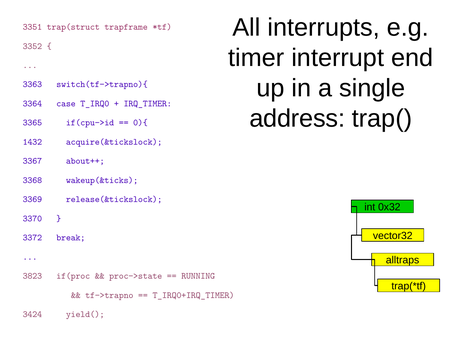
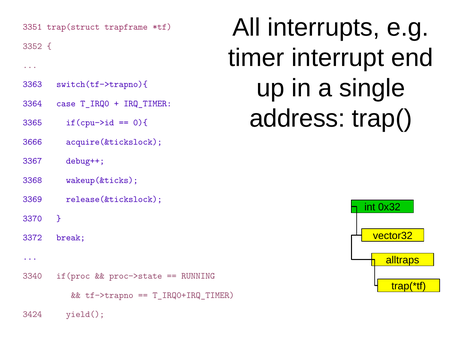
1432: 1432 -> 3666
about++: about++ -> debug++
3823: 3823 -> 3340
